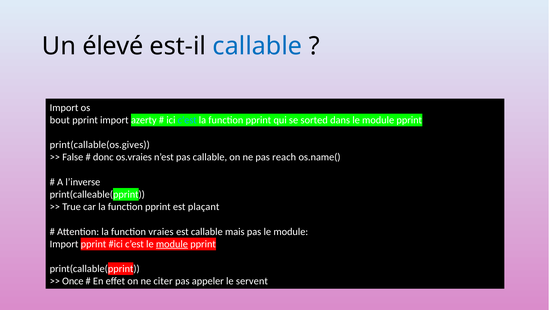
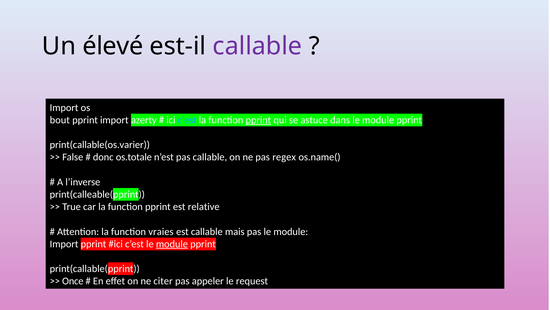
callable at (257, 46) colour: blue -> purple
pprint at (258, 120) underline: none -> present
sorted: sorted -> astuce
print(callable(os.gives: print(callable(os.gives -> print(callable(os.varier
os.vraies: os.vraies -> os.totale
reach: reach -> regex
plaçant: plaçant -> relative
servent: servent -> request
